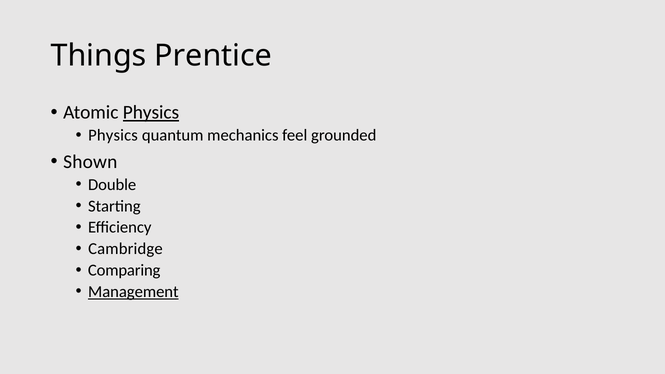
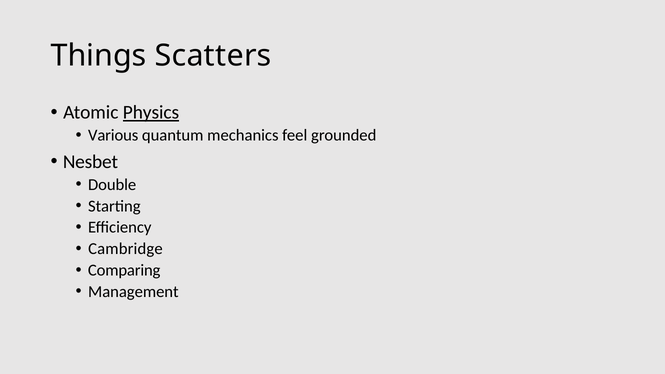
Prentice: Prentice -> Scatters
Physics at (113, 135): Physics -> Various
Shown: Shown -> Nesbet
Management underline: present -> none
